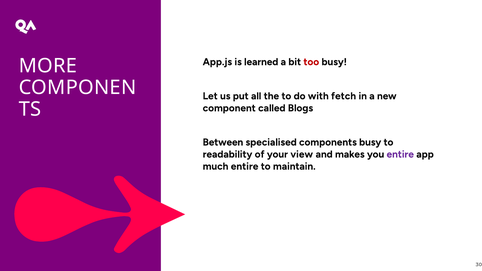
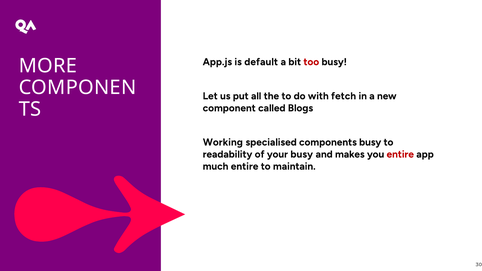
learned: learned -> default
Between: Between -> Working
your view: view -> busy
entire at (400, 154) colour: purple -> red
